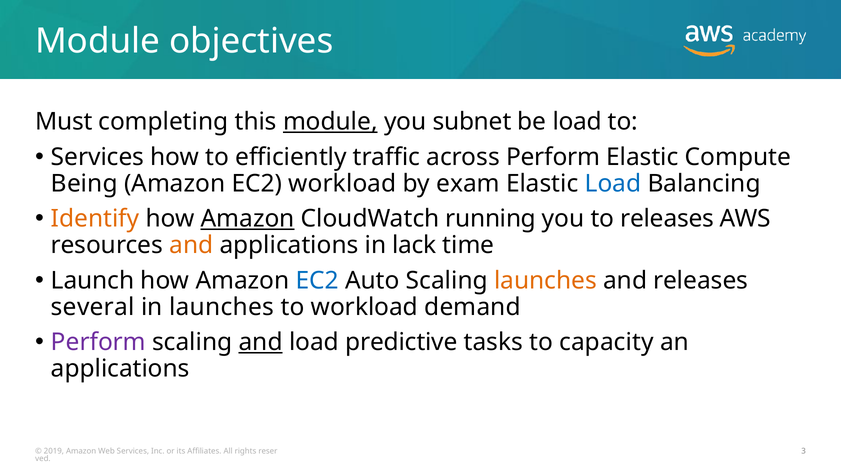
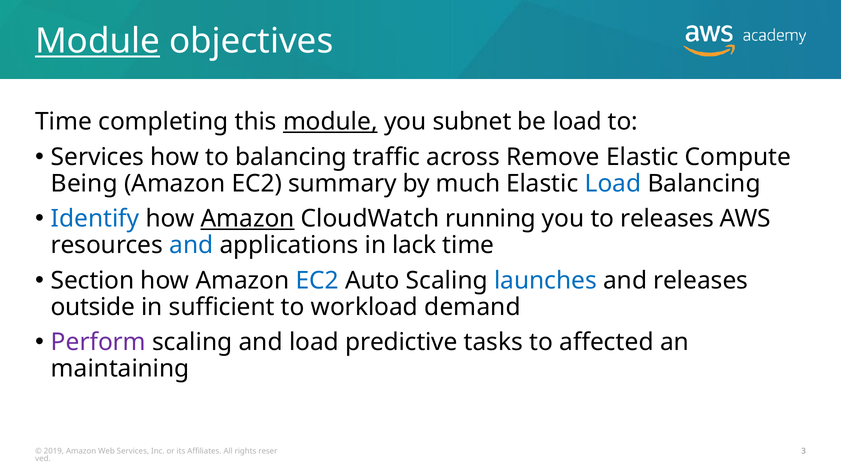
Module at (98, 41) underline: none -> present
Must at (64, 122): Must -> Time
to efficiently: efficiently -> balancing
across Perform: Perform -> Remove
EC2 workload: workload -> summary
exam: exam -> much
Identify colour: orange -> blue
and at (191, 245) colour: orange -> blue
Launch: Launch -> Section
launches at (545, 280) colour: orange -> blue
several: several -> outside
in launches: launches -> sufficient
and at (261, 342) underline: present -> none
capacity: capacity -> affected
applications at (120, 369): applications -> maintaining
